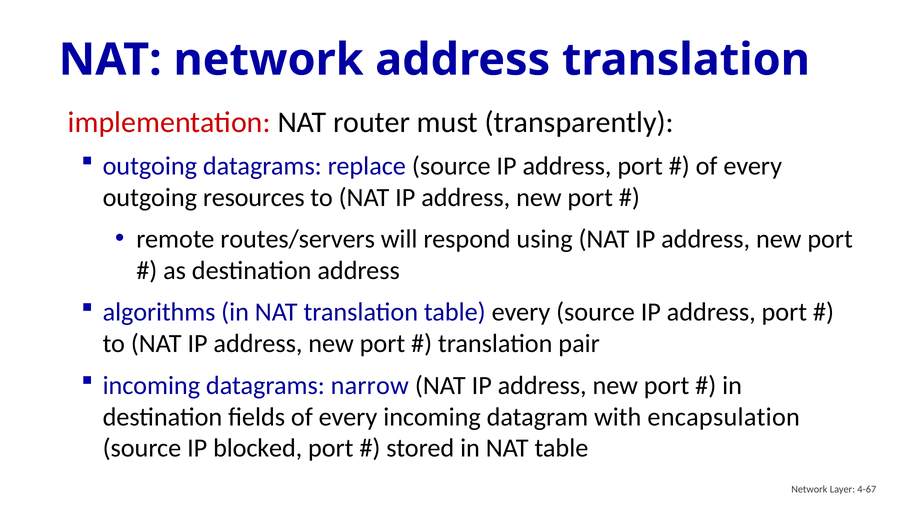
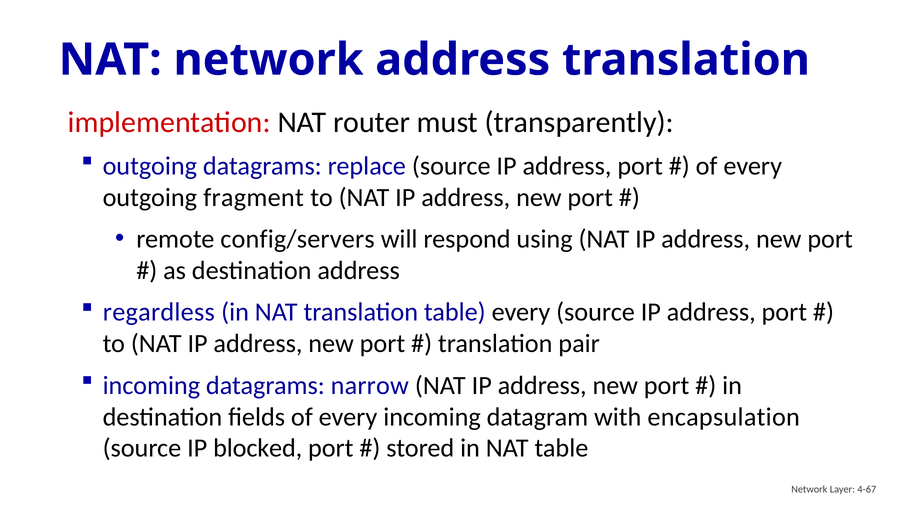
resources: resources -> fragment
routes/servers: routes/servers -> config/servers
algorithms: algorithms -> regardless
